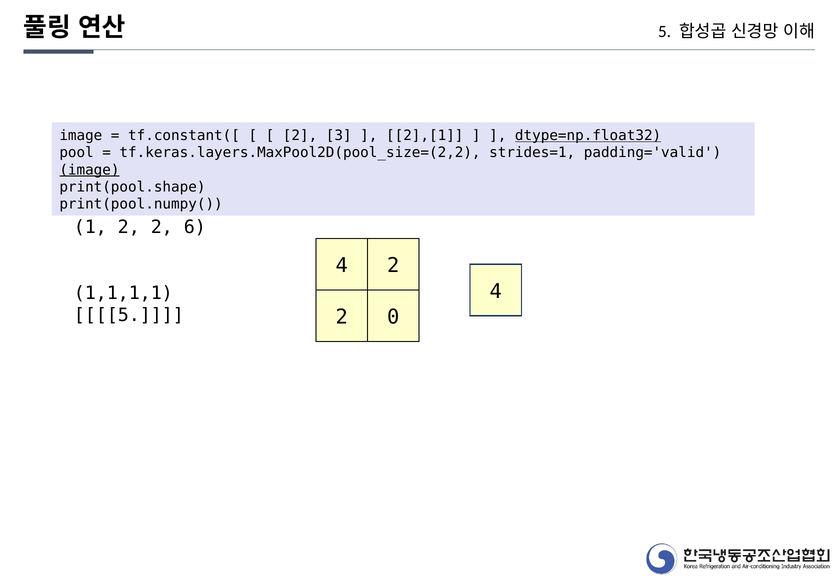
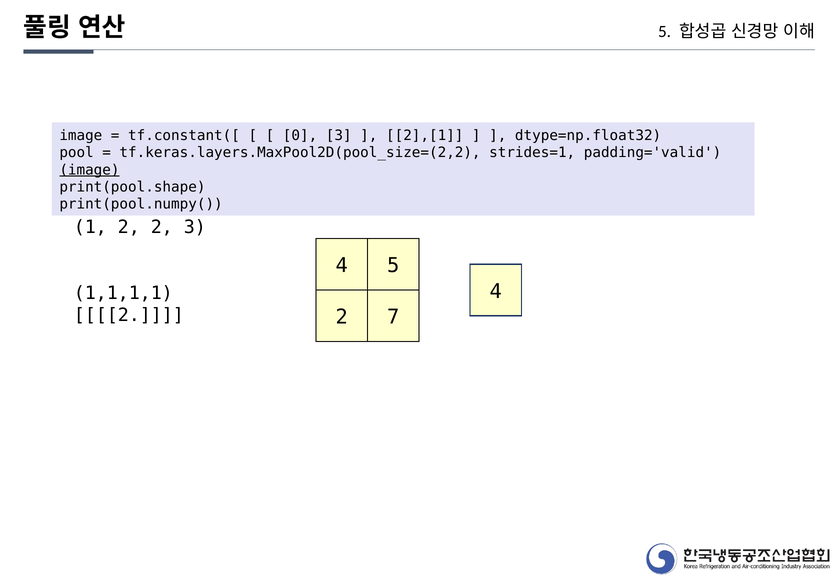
2 at (300, 136): 2 -> 0
dtype=np.float32 underline: present -> none
2 6: 6 -> 3
4 2: 2 -> 5
5 at (129, 315): 5 -> 2
0: 0 -> 7
